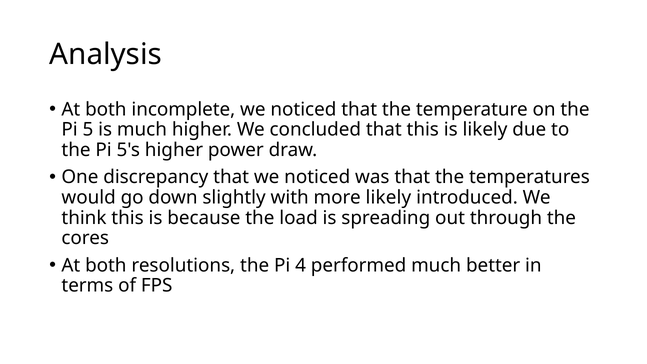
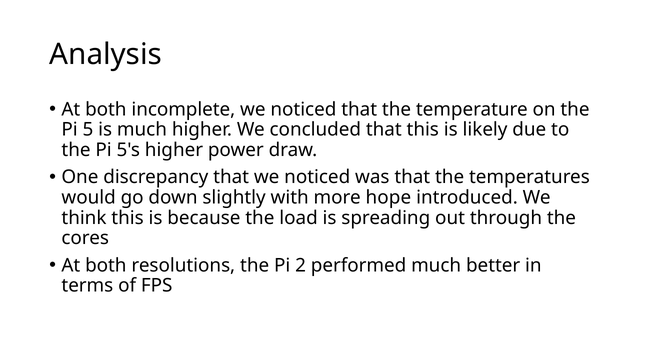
more likely: likely -> hope
4: 4 -> 2
